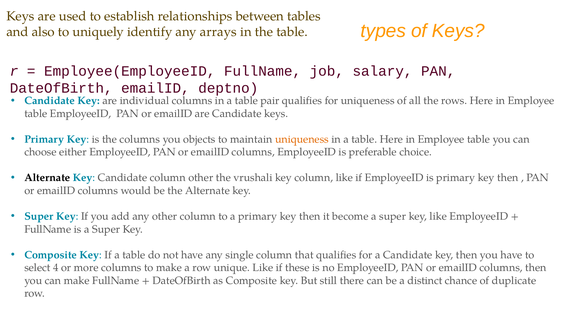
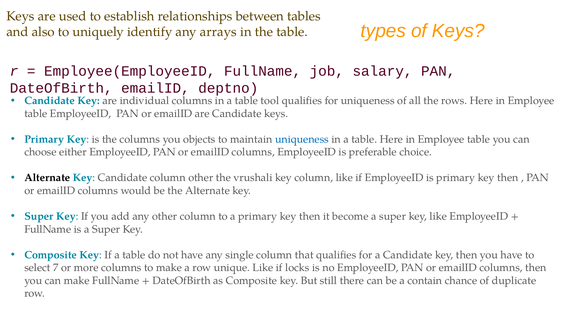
pair: pair -> tool
uniqueness at (302, 139) colour: orange -> blue
4: 4 -> 7
these: these -> locks
distinct: distinct -> contain
